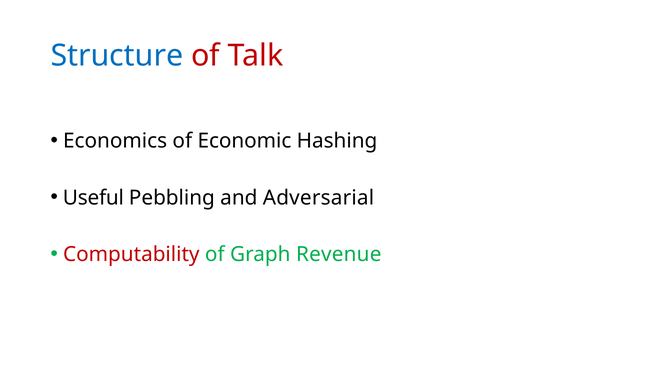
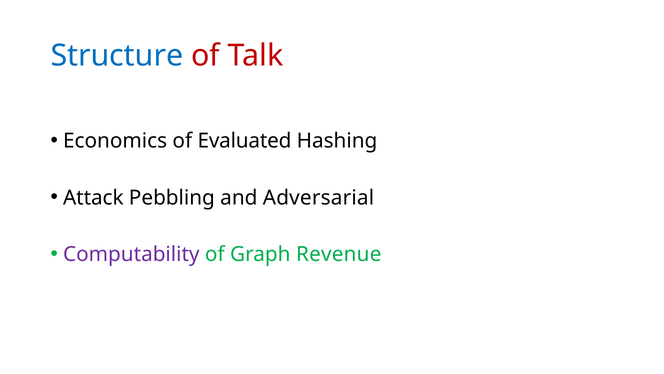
Economic: Economic -> Evaluated
Useful: Useful -> Attack
Computability colour: red -> purple
